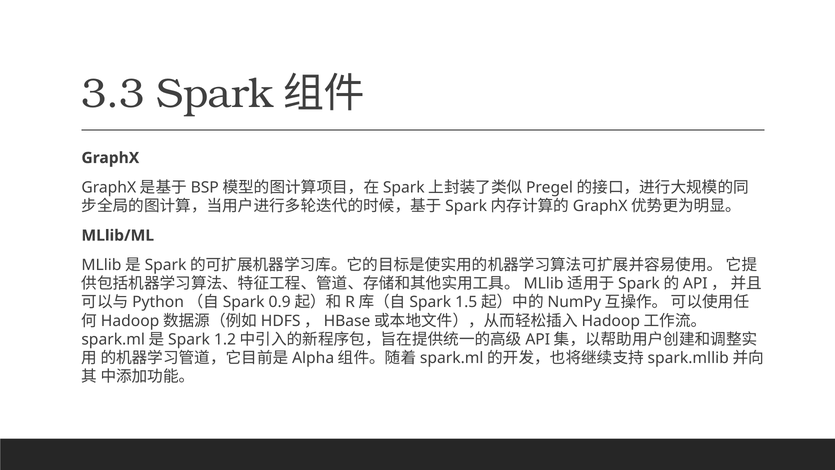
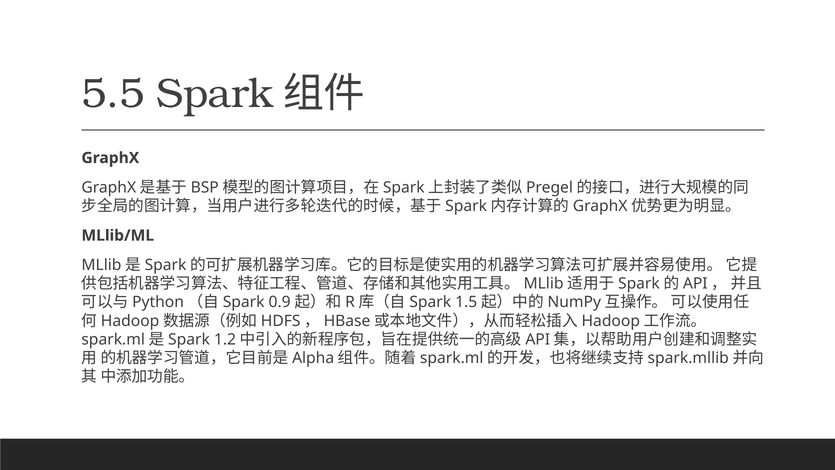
3.3: 3.3 -> 5.5
